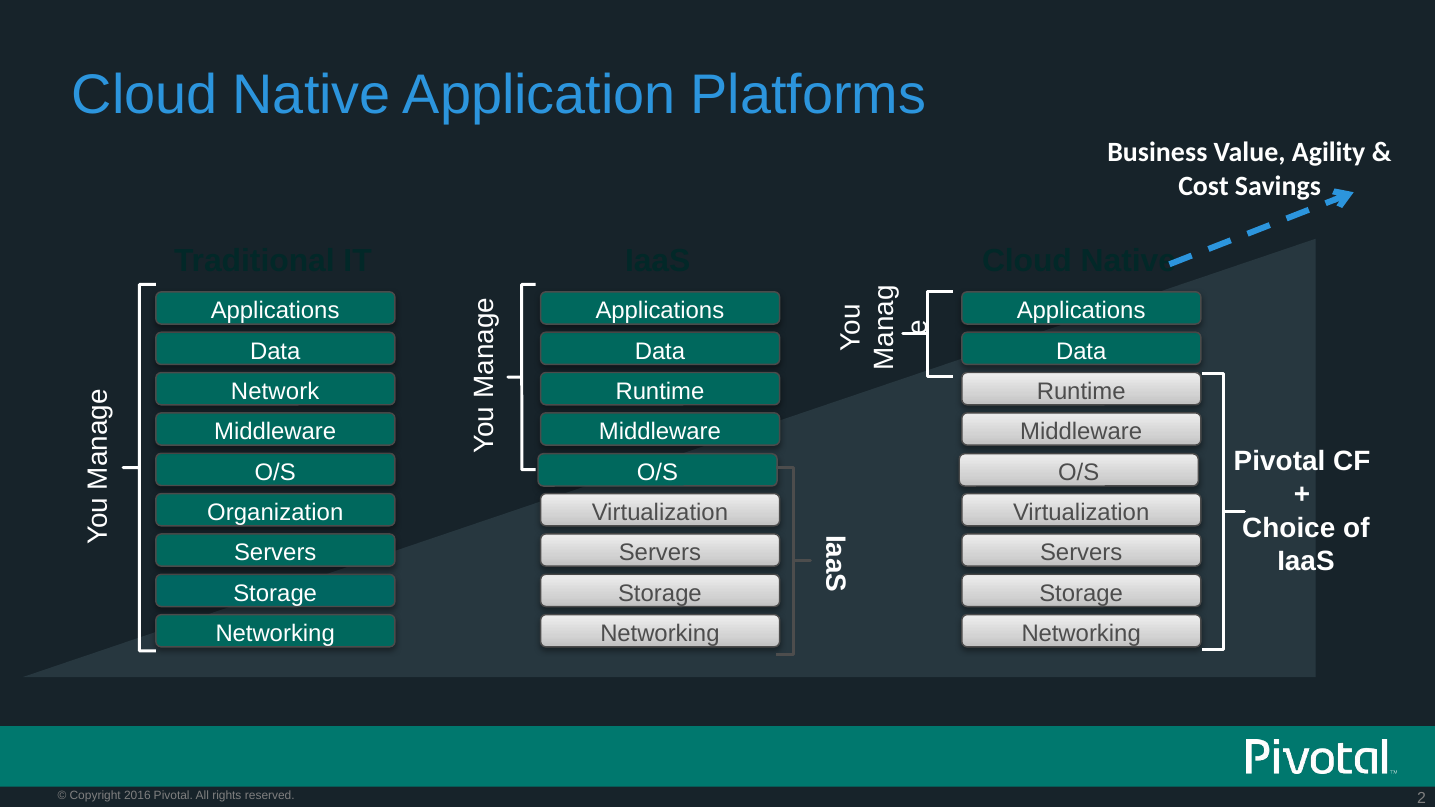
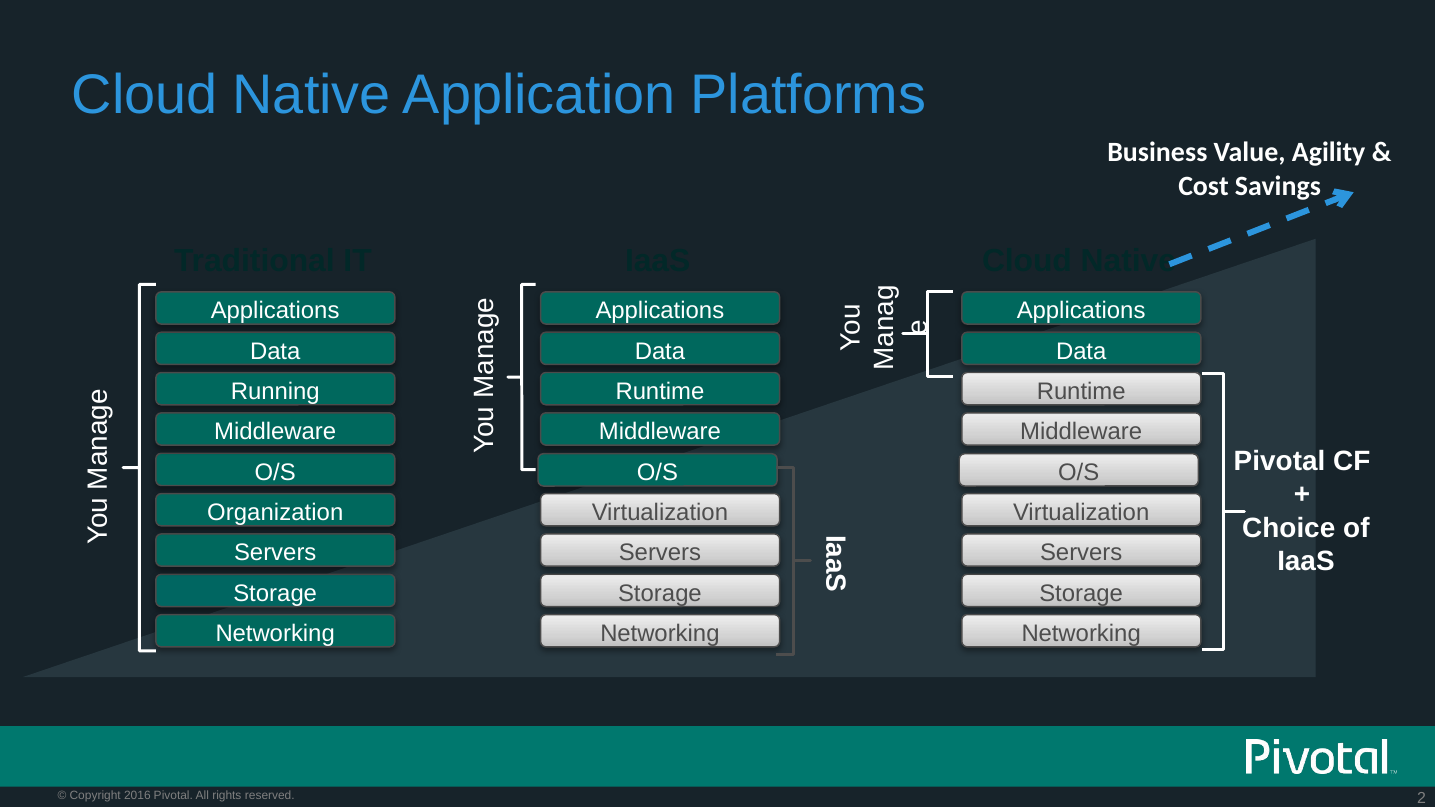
Network: Network -> Running
